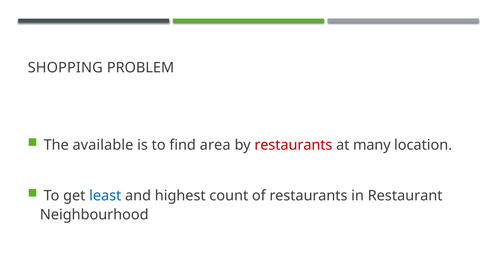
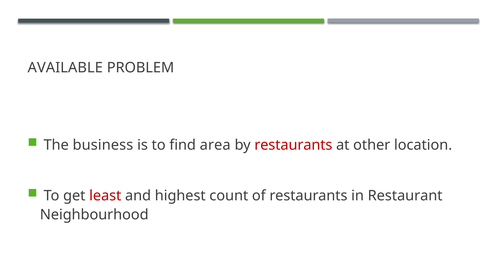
SHOPPING: SHOPPING -> AVAILABLE
available: available -> business
many: many -> other
least colour: blue -> red
